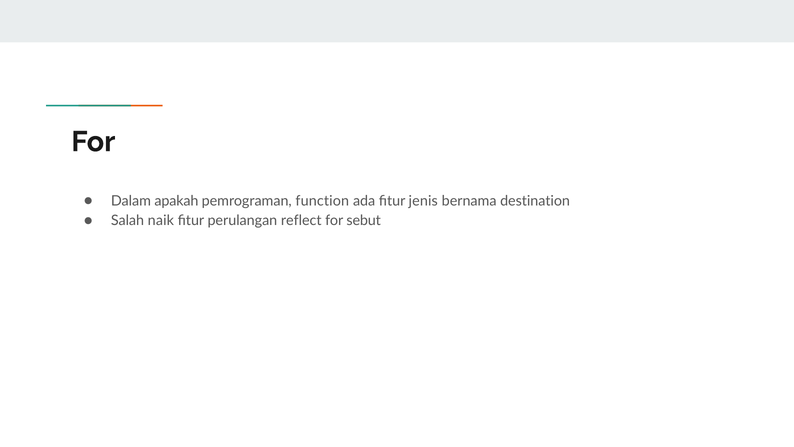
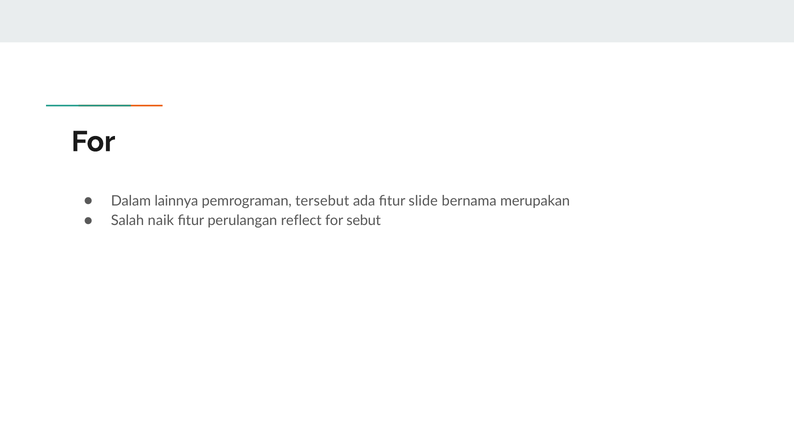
apakah: apakah -> lainnya
function: function -> tersebut
jenis: jenis -> slide
destination: destination -> merupakan
